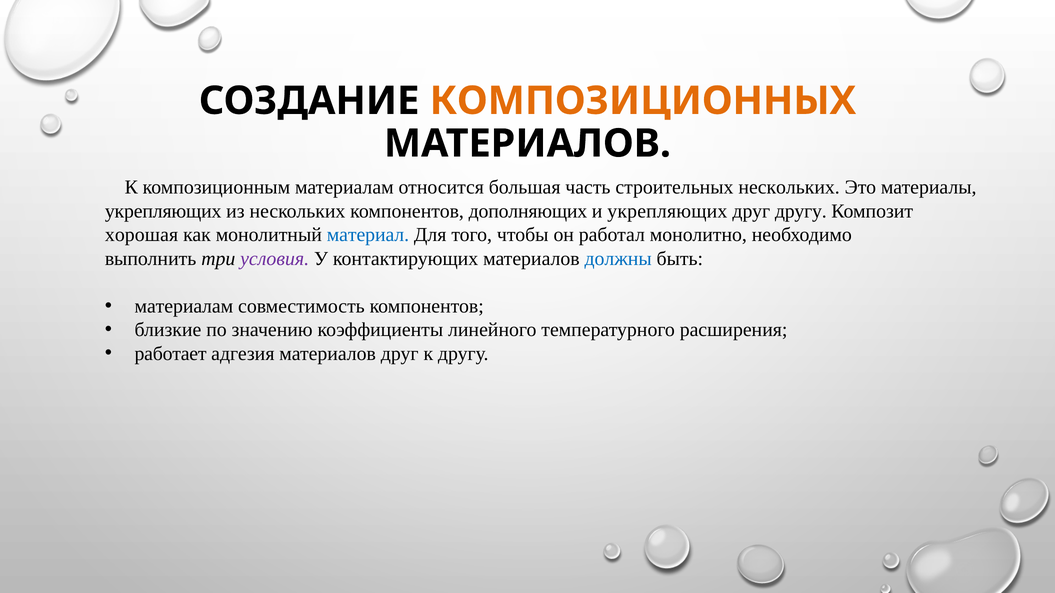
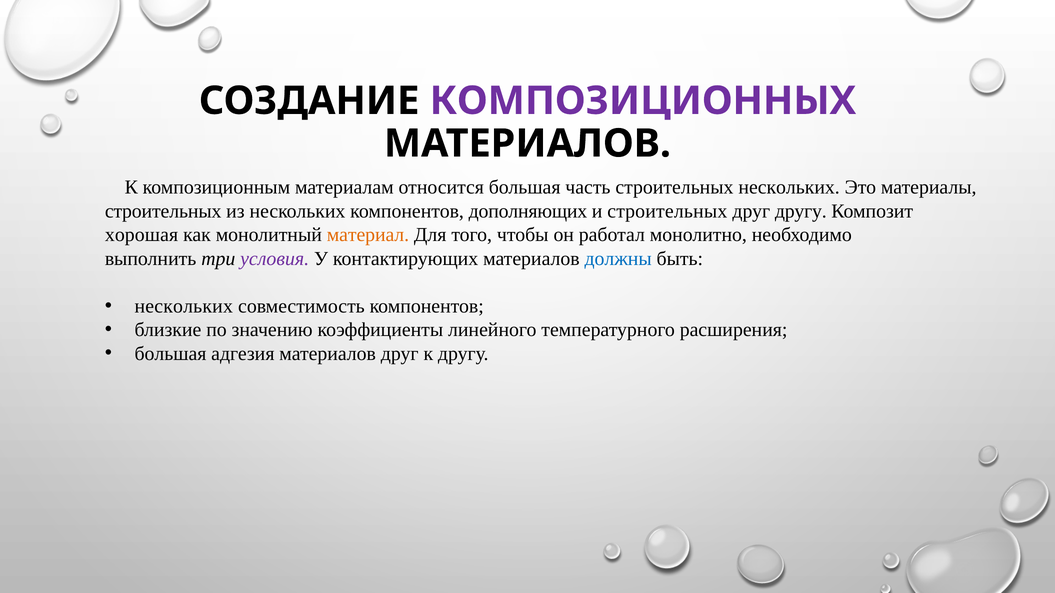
КОМПОЗИЦИОННЫХ colour: orange -> purple
укрепляющих at (163, 211): укрепляющих -> строительных
и укрепляющих: укрепляющих -> строительных
материал colour: blue -> orange
материалам at (184, 306): материалам -> нескольких
работает at (171, 354): работает -> большая
